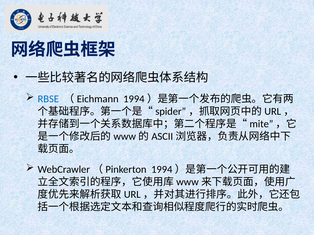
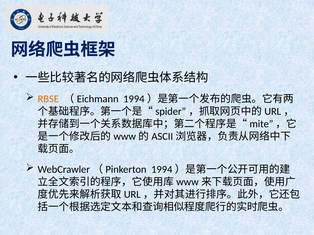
RBSE colour: blue -> orange
